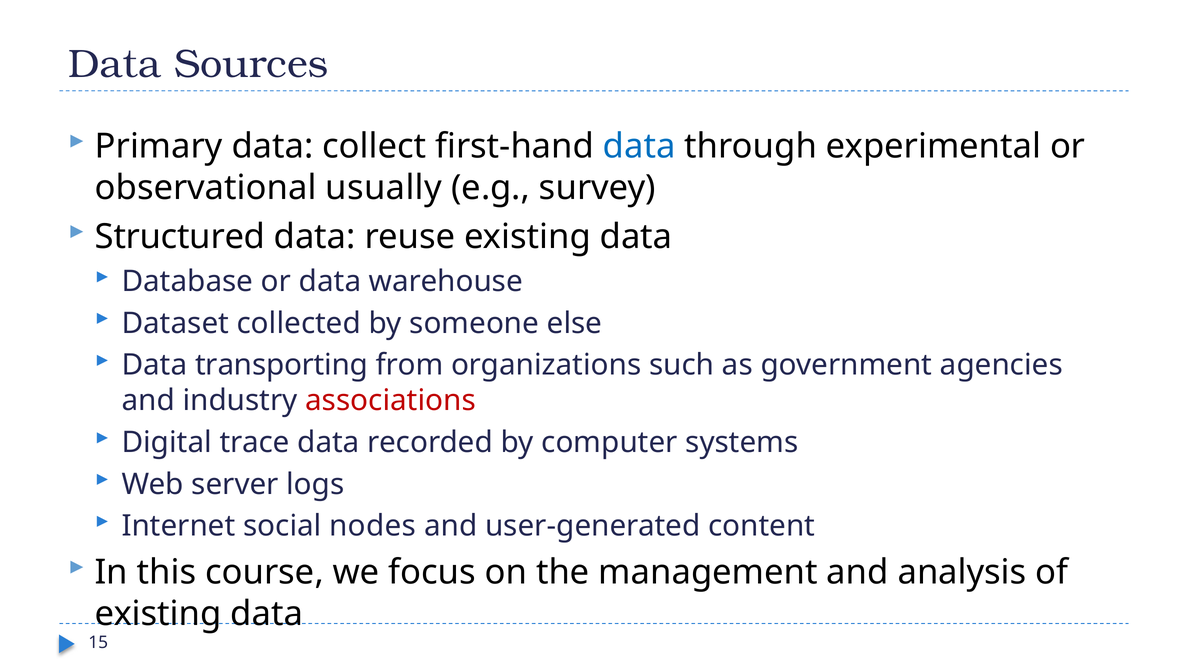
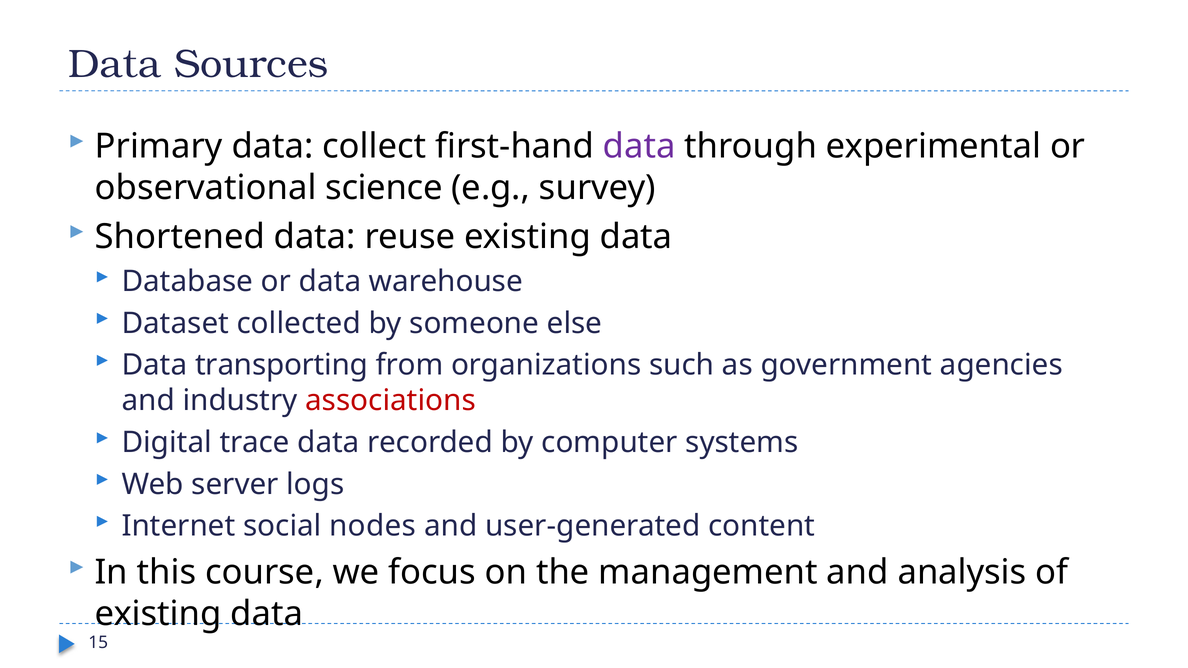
data at (639, 146) colour: blue -> purple
usually: usually -> science
Structured: Structured -> Shortened
